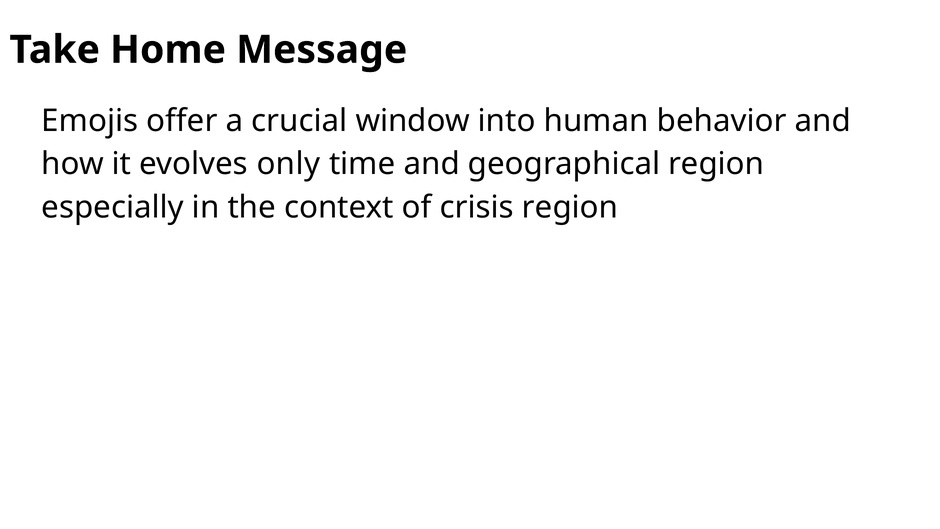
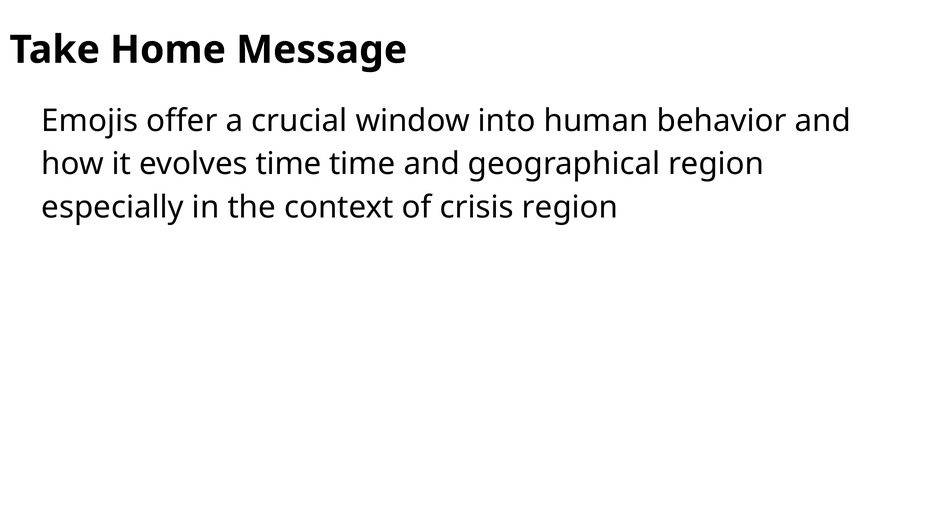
evolves only: only -> time
